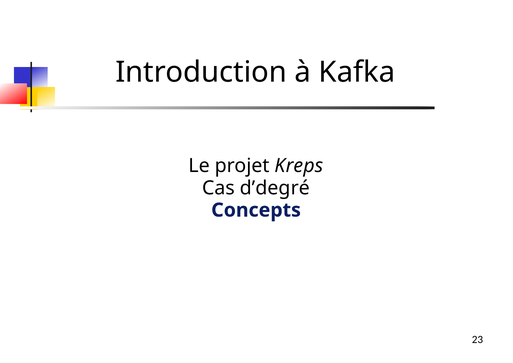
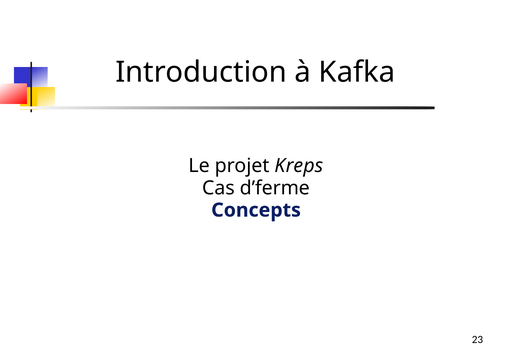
d’degré: d’degré -> d’ferme
